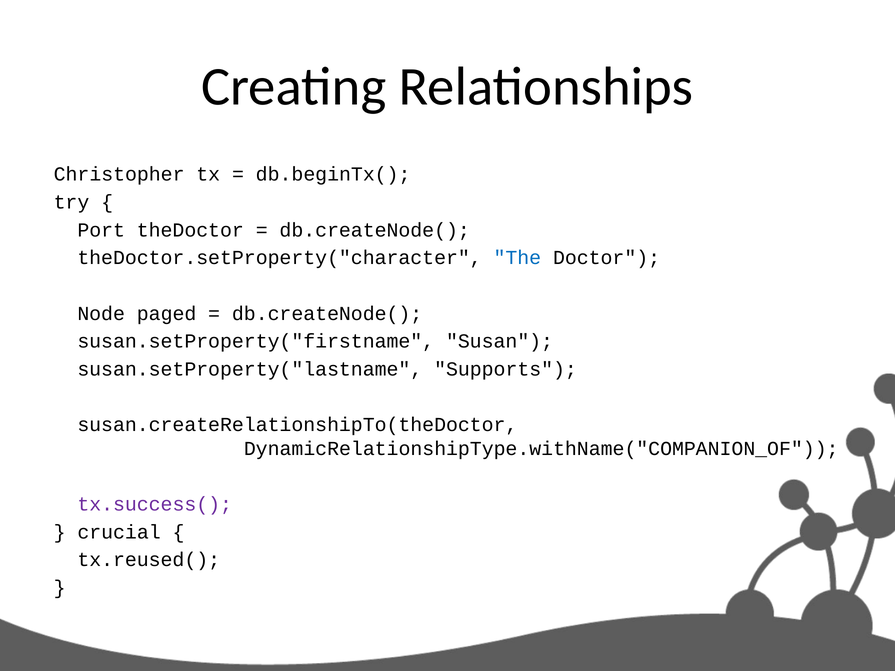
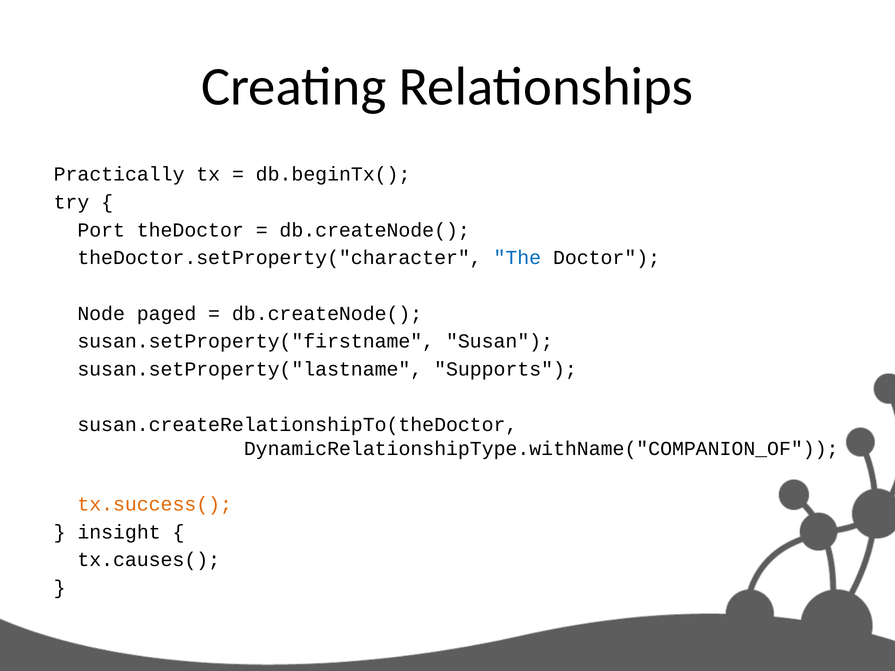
Christopher: Christopher -> Practically
tx.success( colour: purple -> orange
crucial: crucial -> insight
tx.reused(: tx.reused( -> tx.causes(
